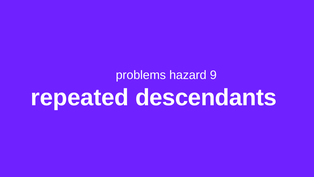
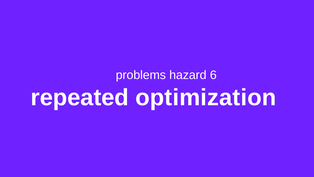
9: 9 -> 6
descendants: descendants -> optimization
